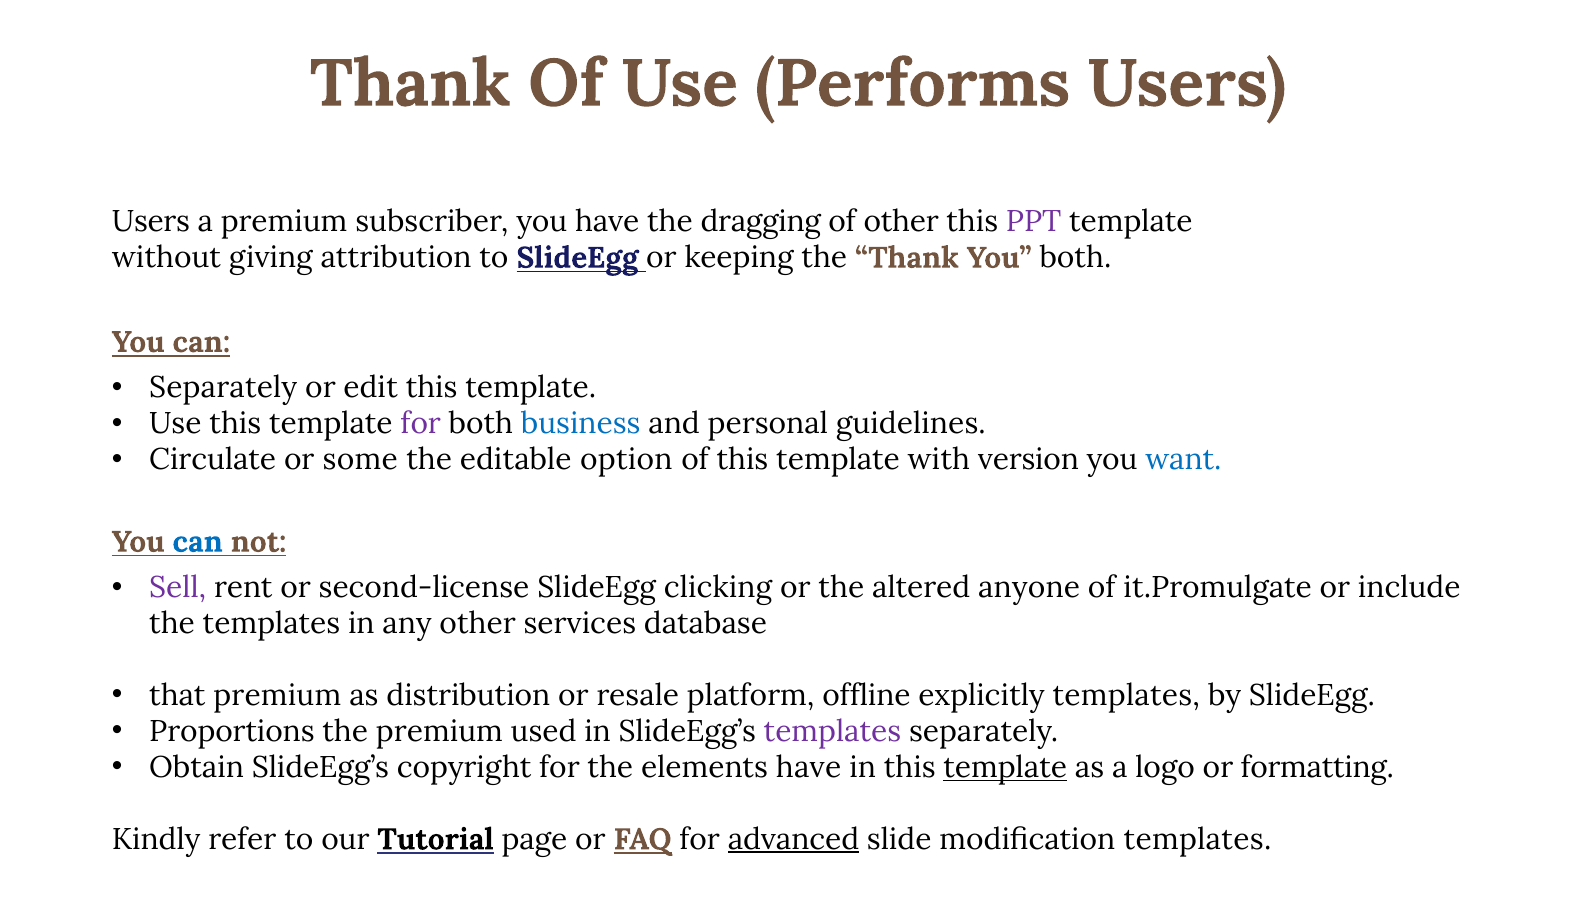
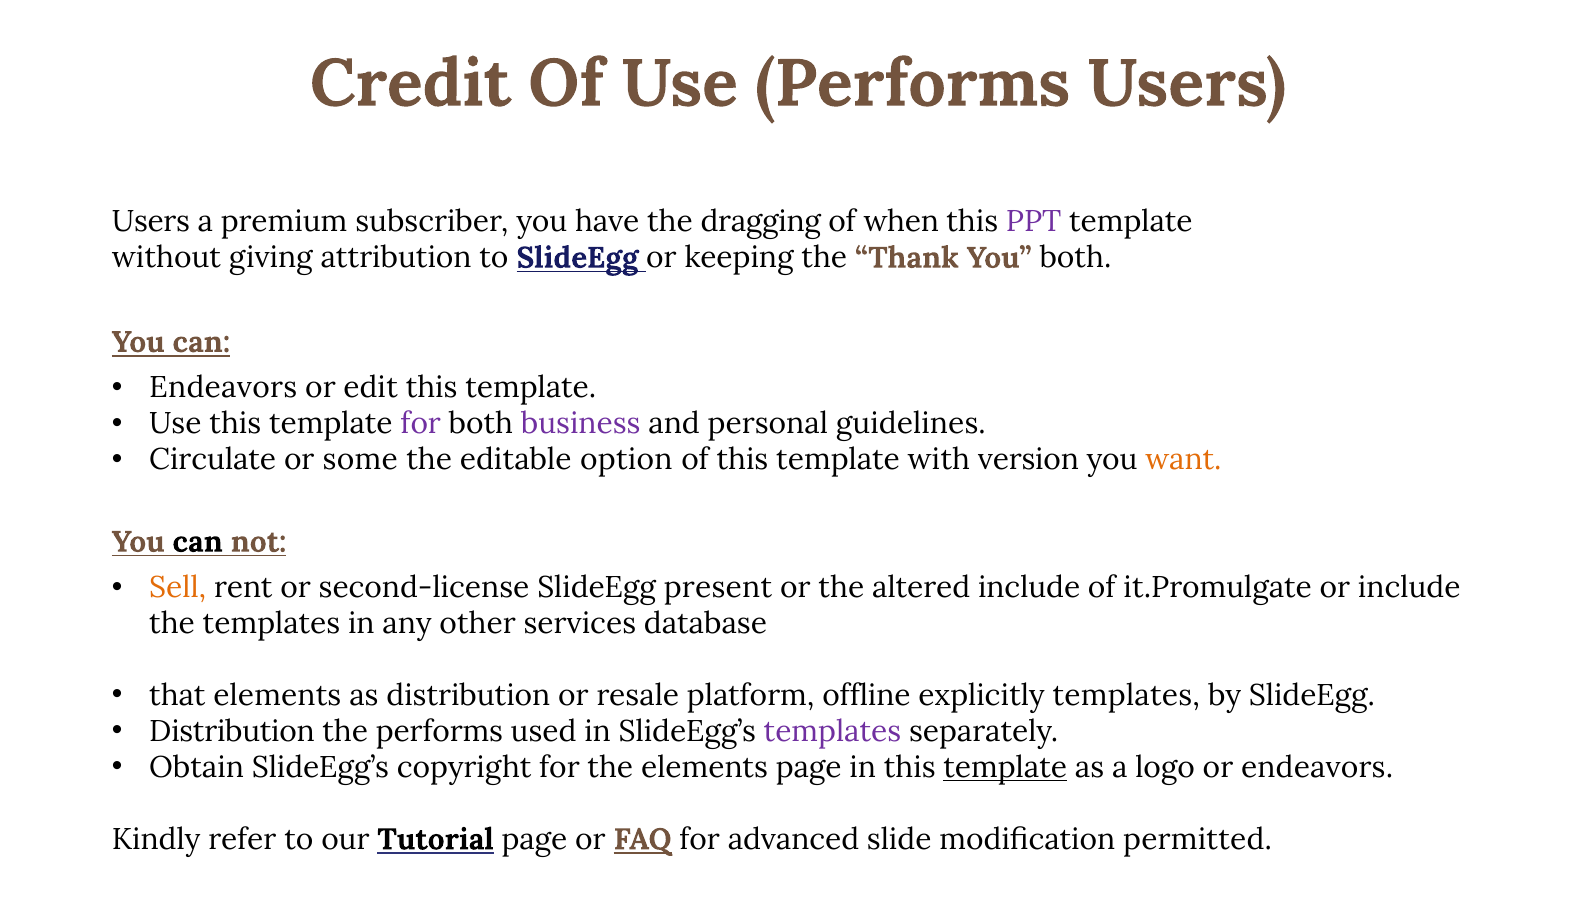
Thank at (410, 84): Thank -> Credit
of other: other -> when
Separately at (223, 388): Separately -> Endeavors
business colour: blue -> purple
want colour: blue -> orange
can at (198, 542) colour: blue -> black
Sell colour: purple -> orange
clicking: clicking -> present
altered anyone: anyone -> include
that premium: premium -> elements
Proportions at (232, 731): Proportions -> Distribution
the premium: premium -> performs
elements have: have -> page
or formatting: formatting -> endeavors
advanced underline: present -> none
modification templates: templates -> permitted
